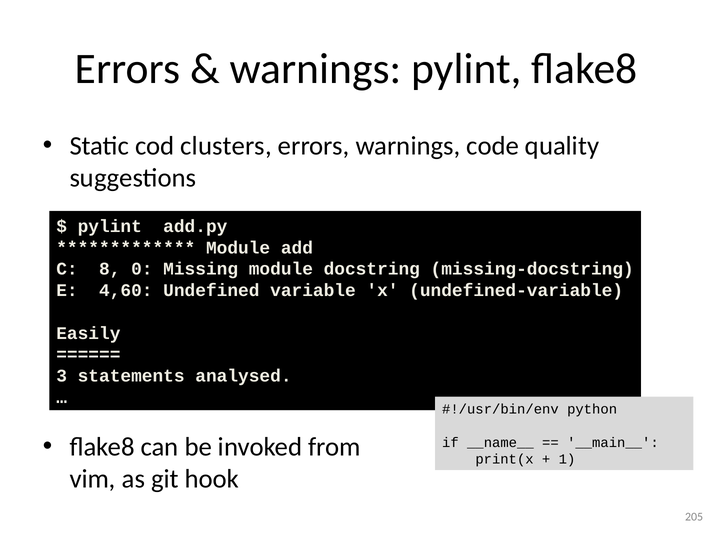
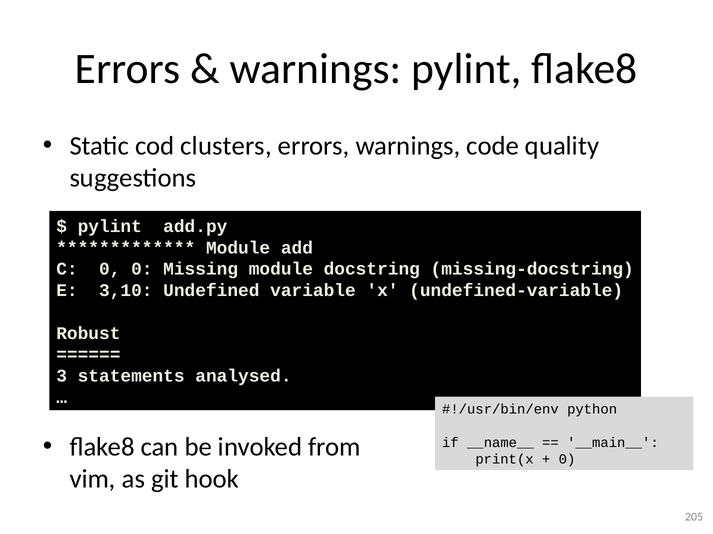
C 8: 8 -> 0
4,60: 4,60 -> 3,10
Easily: Easily -> Robust
1 at (567, 460): 1 -> 0
